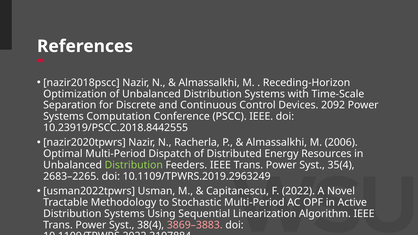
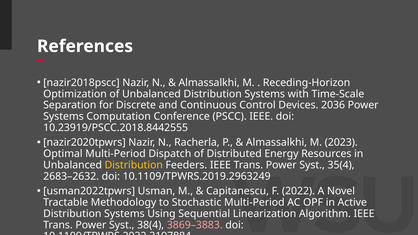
2092: 2092 -> 2036
2006: 2006 -> 2023
Distribution at (134, 165) colour: light green -> yellow
2683–2265: 2683–2265 -> 2683–2632
